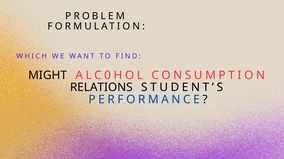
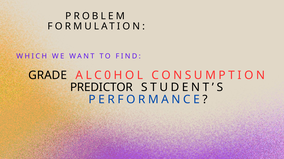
MIGHT: MIGHT -> GRADE
RELATIONS: RELATIONS -> PREDICTOR
